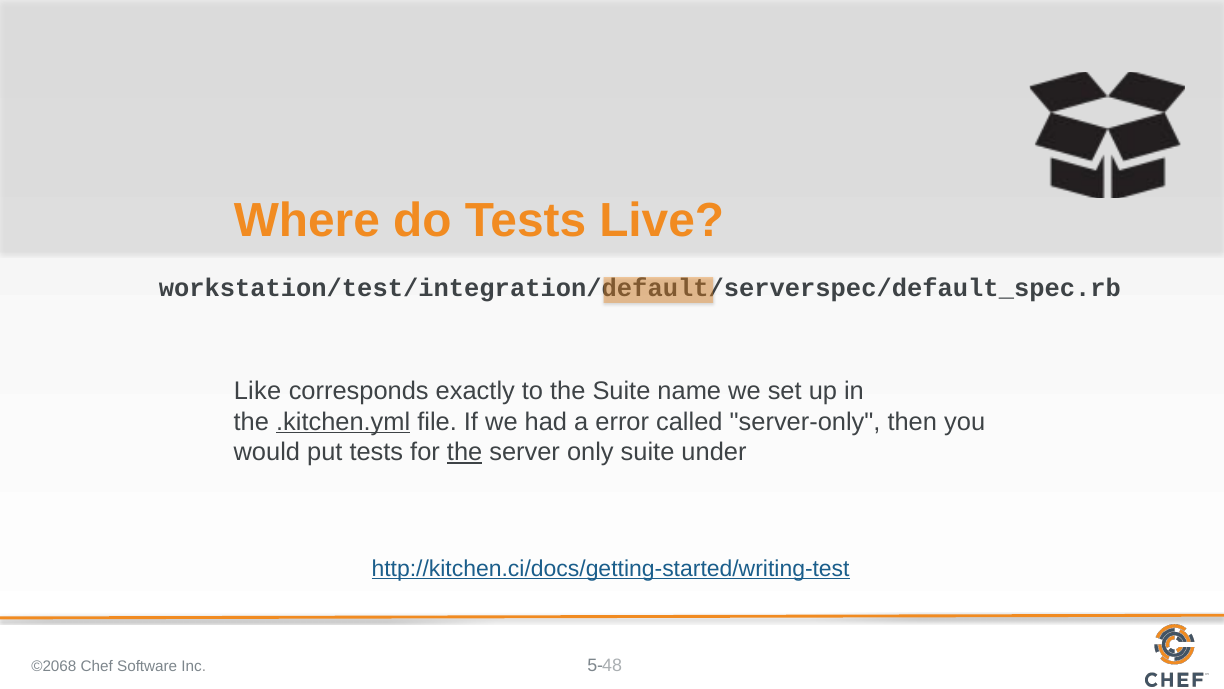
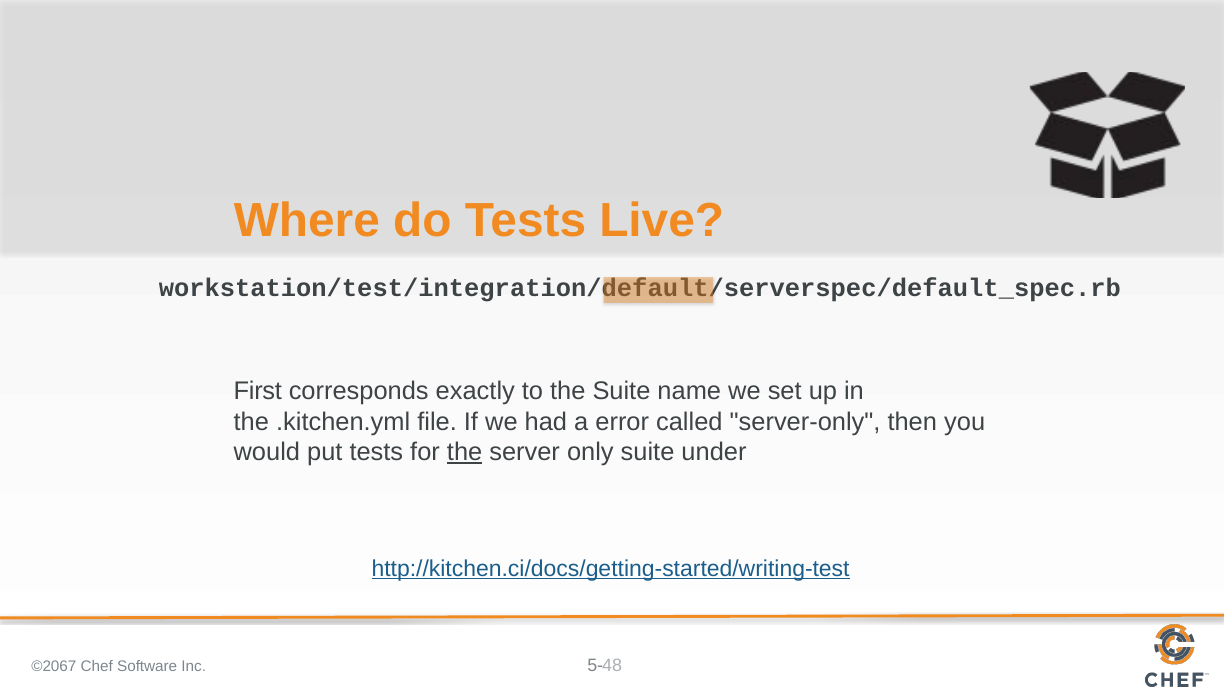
Like: Like -> First
.kitchen.yml underline: present -> none
©2068: ©2068 -> ©2067
